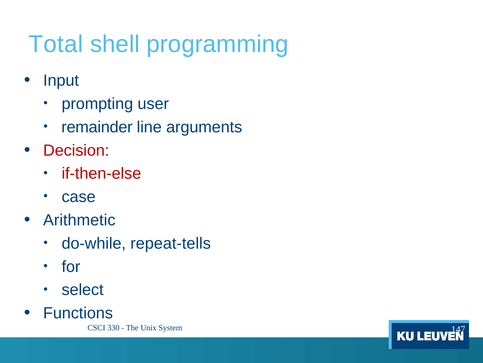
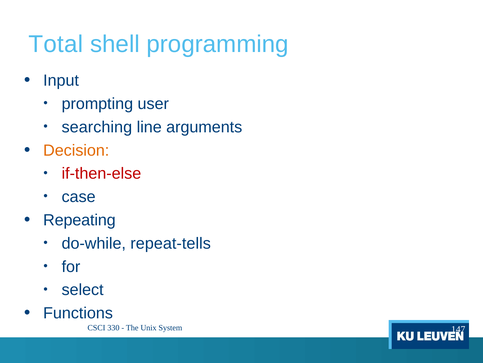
remainder: remainder -> searching
Decision colour: red -> orange
Arithmetic: Arithmetic -> Repeating
